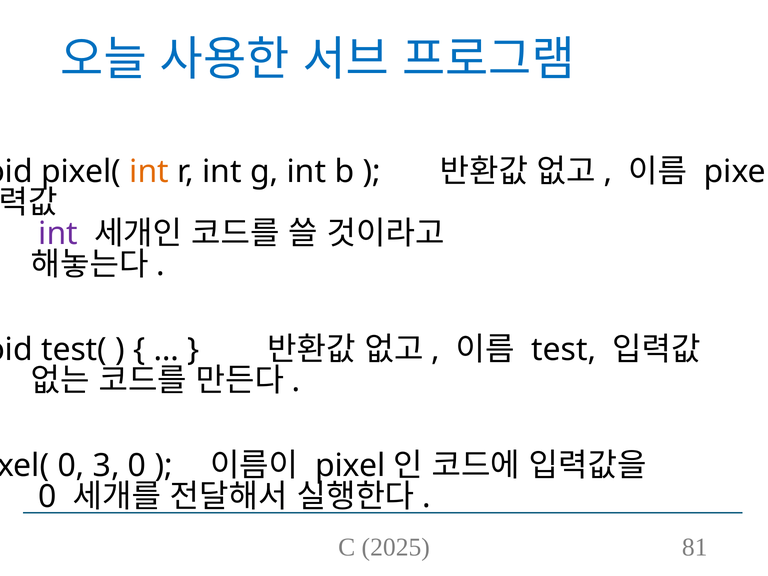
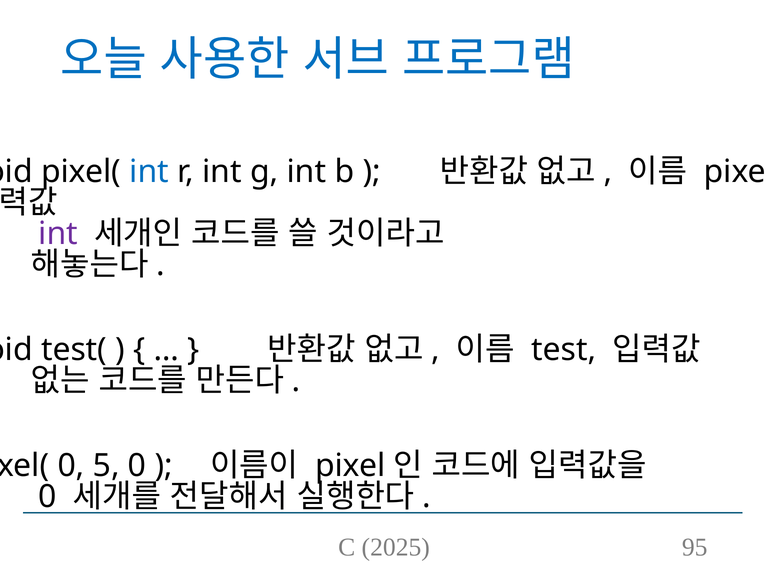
int at (149, 171) colour: orange -> blue
3: 3 -> 5
81: 81 -> 95
